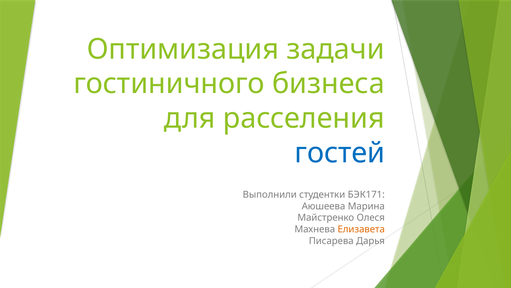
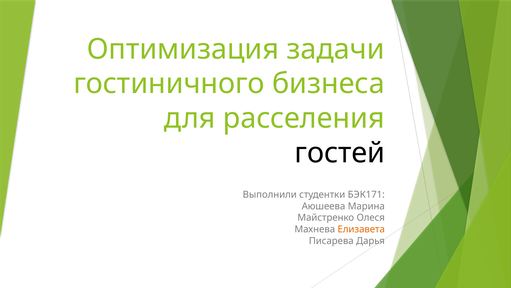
гостей colour: blue -> black
